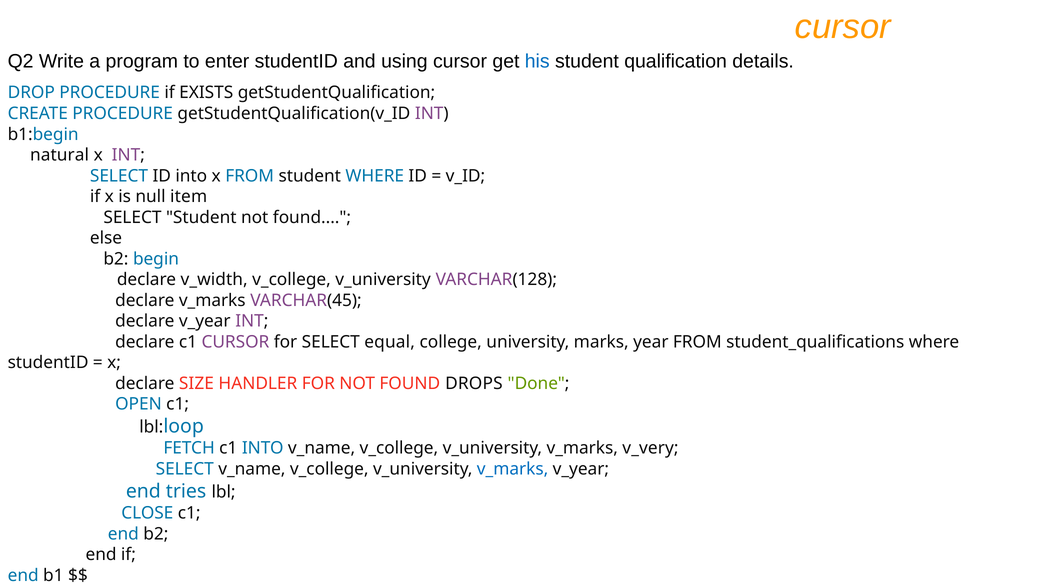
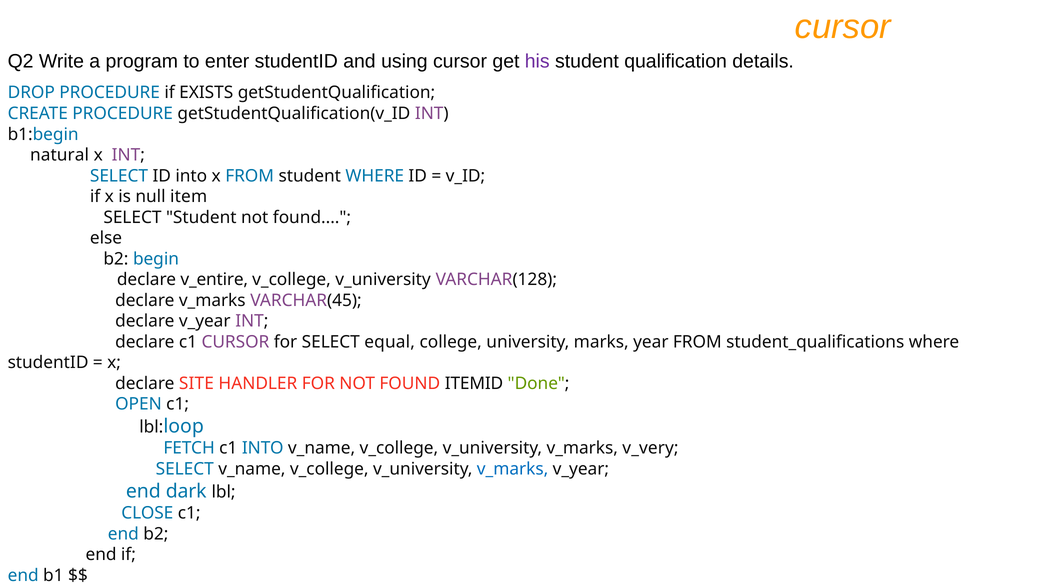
his colour: blue -> purple
v_width: v_width -> v_entire
SIZE: SIZE -> SITE
DROPS: DROPS -> ITEMID
tries: tries -> dark
